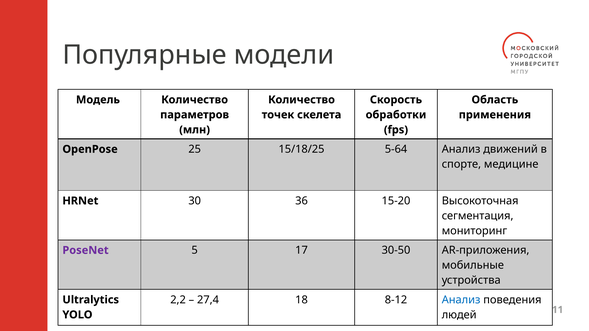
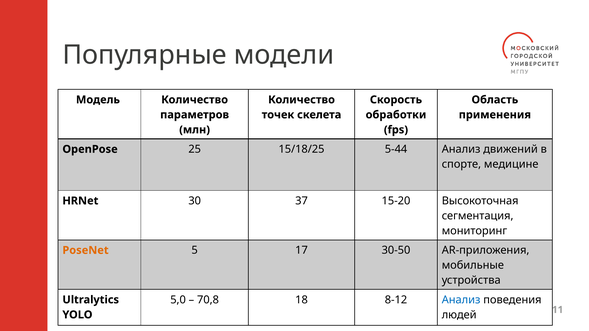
5-64: 5-64 -> 5-44
36: 36 -> 37
PoseNet colour: purple -> orange
2,2: 2,2 -> 5,0
27,4: 27,4 -> 70,8
